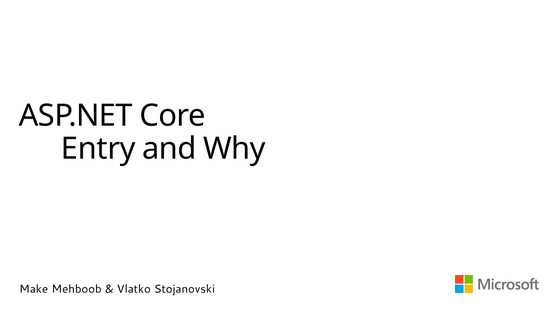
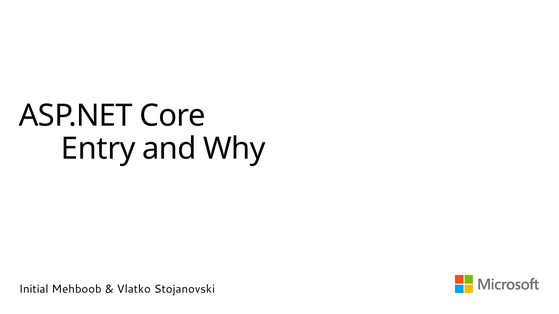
Make: Make -> Initial
